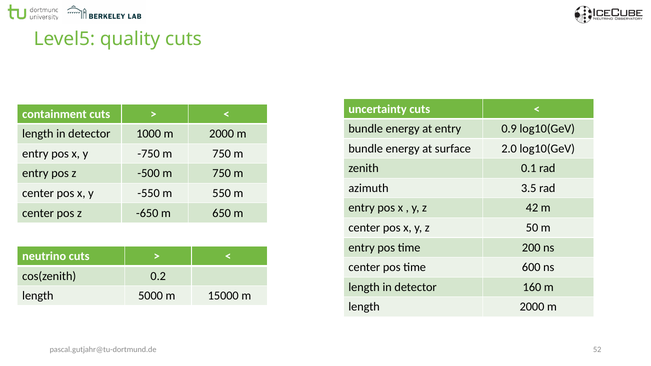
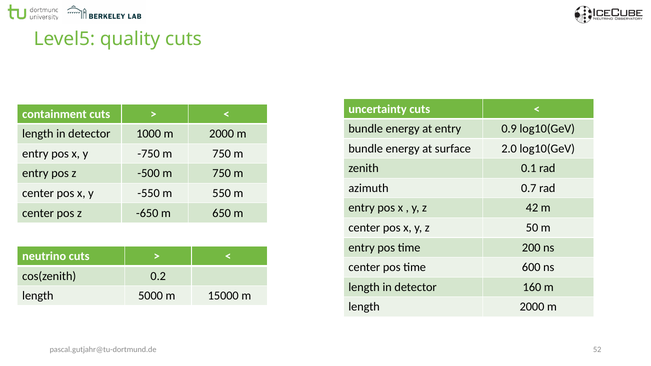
3.5: 3.5 -> 0.7
